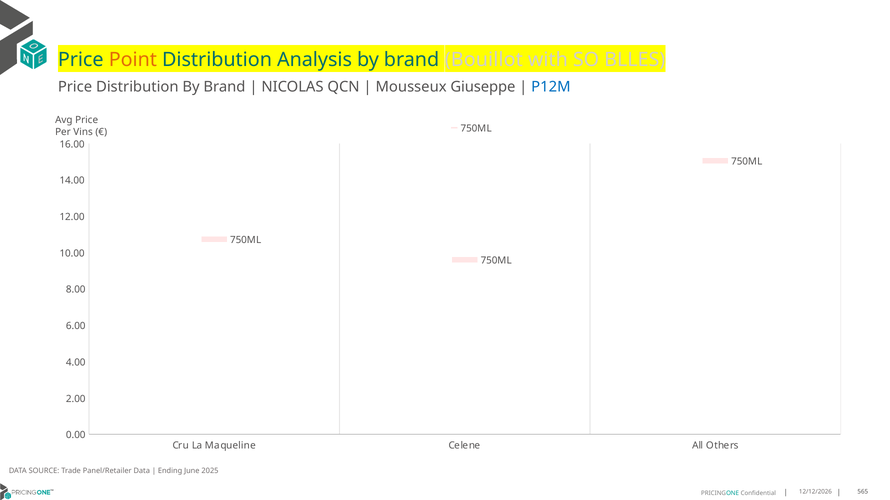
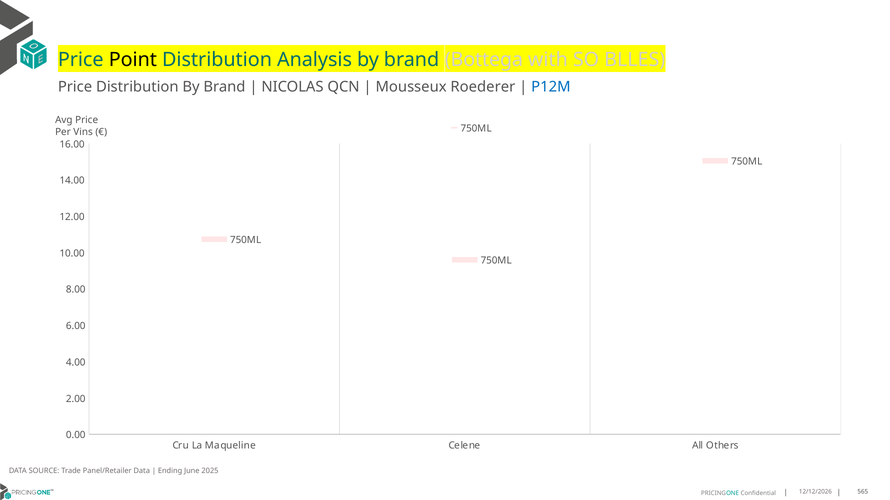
Point colour: orange -> black
Bouillot: Bouillot -> Bottega
Giuseppe: Giuseppe -> Roederer
